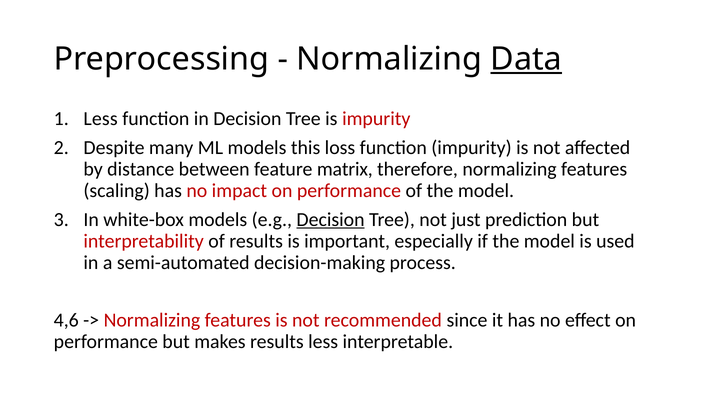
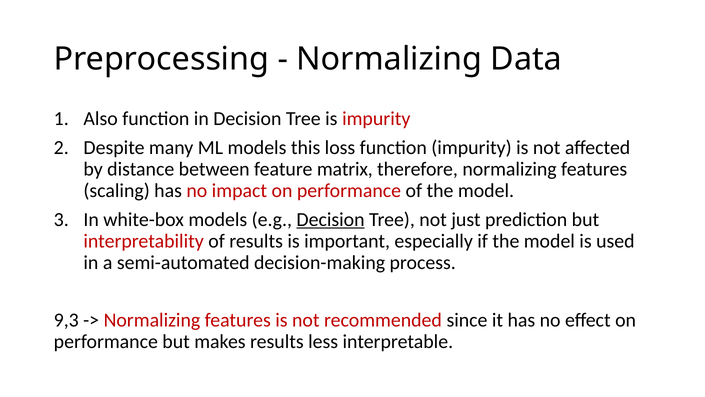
Data underline: present -> none
Less at (101, 119): Less -> Also
4,6: 4,6 -> 9,3
